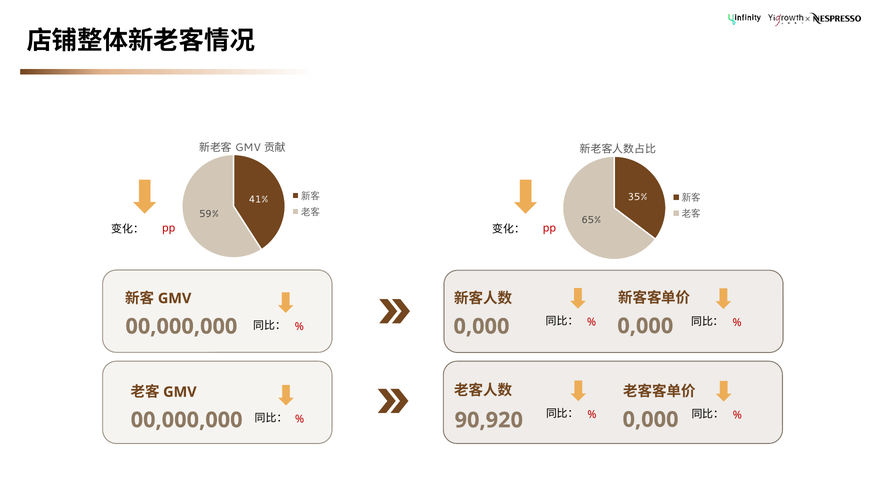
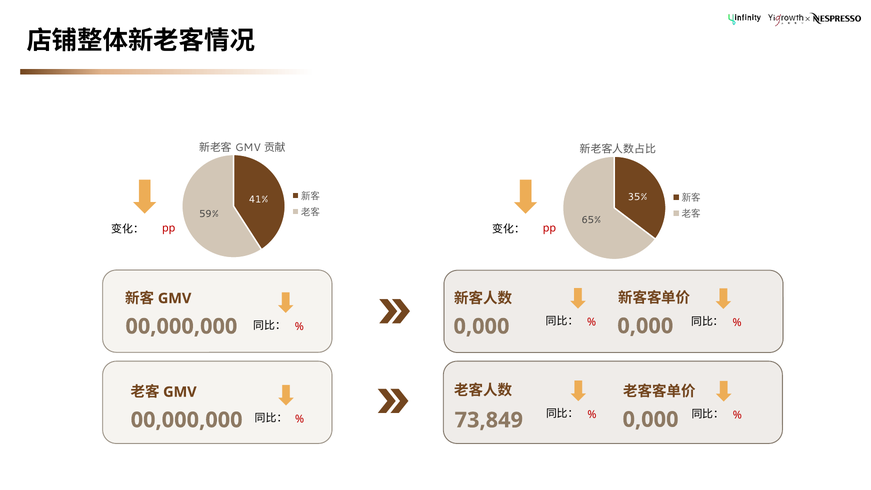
90,920: 90,920 -> 73,849
